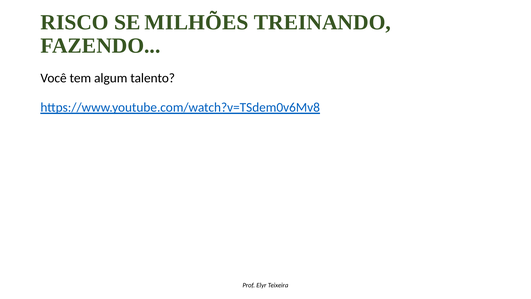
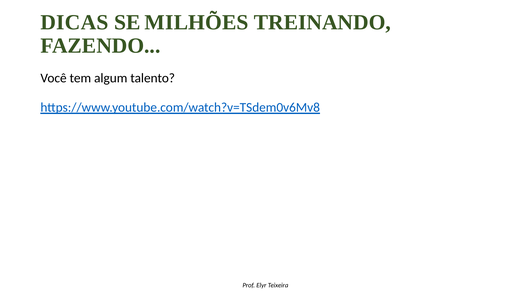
RISCO: RISCO -> DICAS
